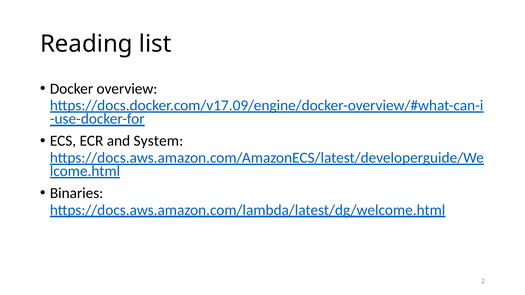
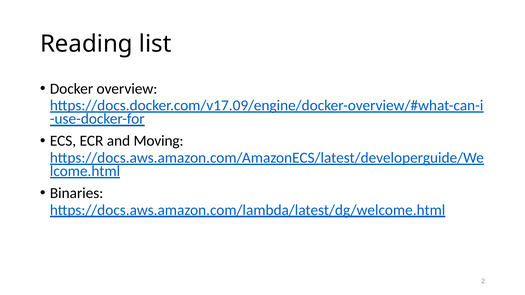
System: System -> Moving
